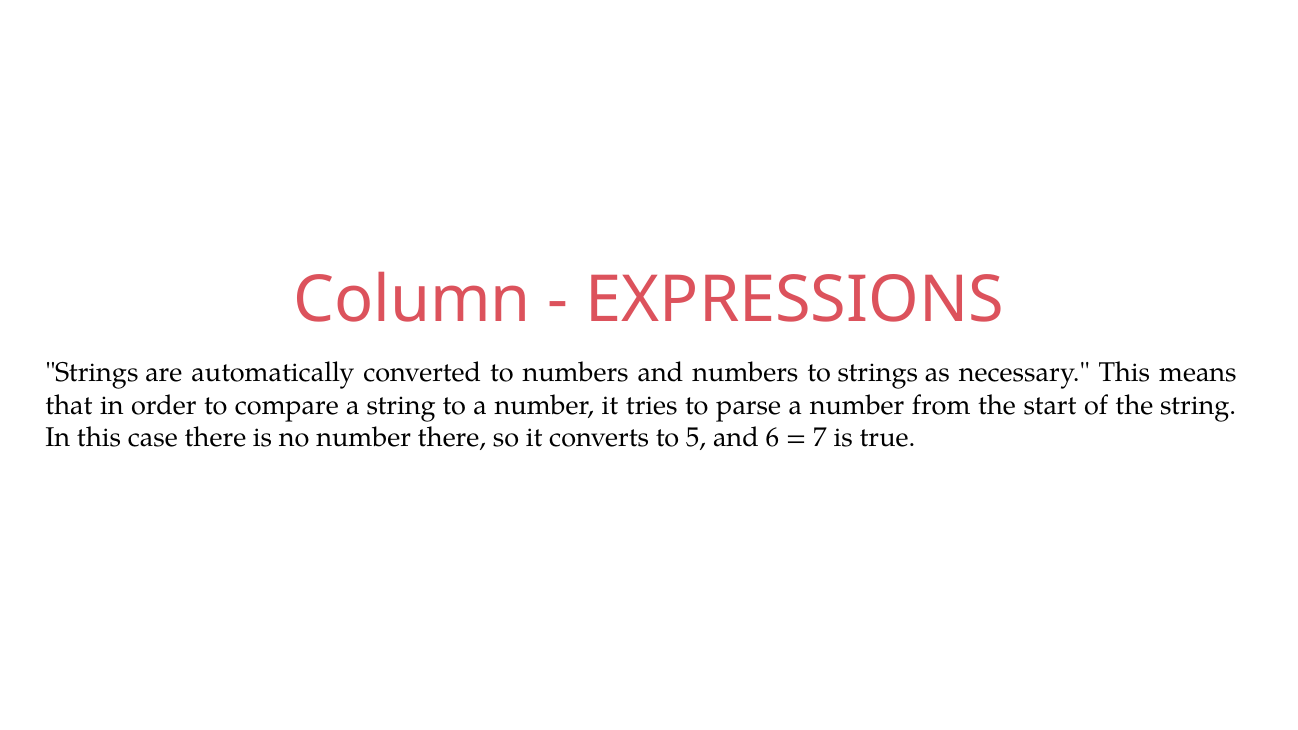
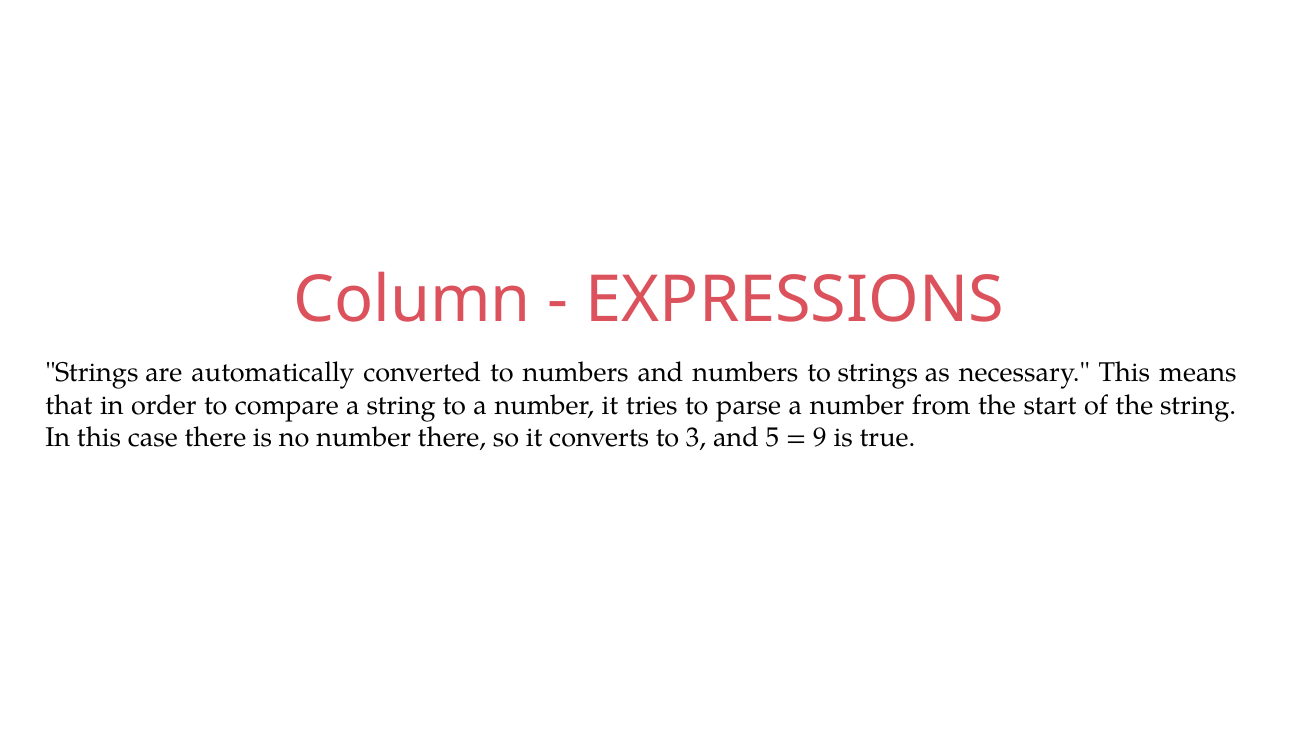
5: 5 -> 3
6: 6 -> 5
7: 7 -> 9
